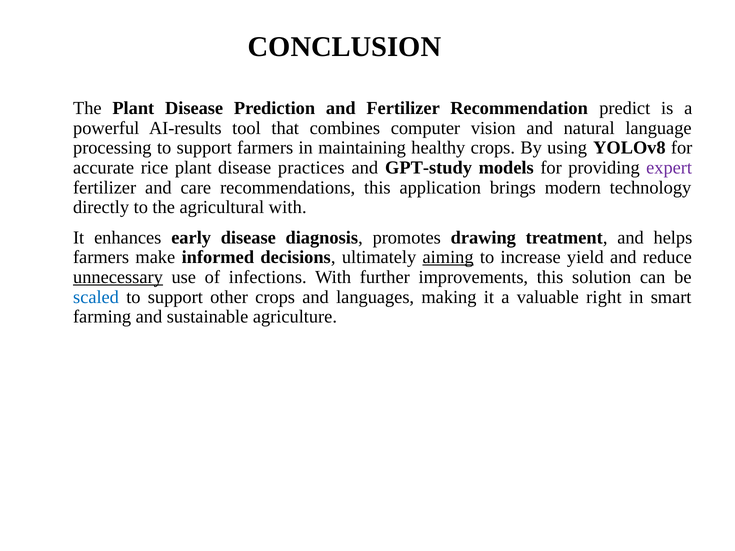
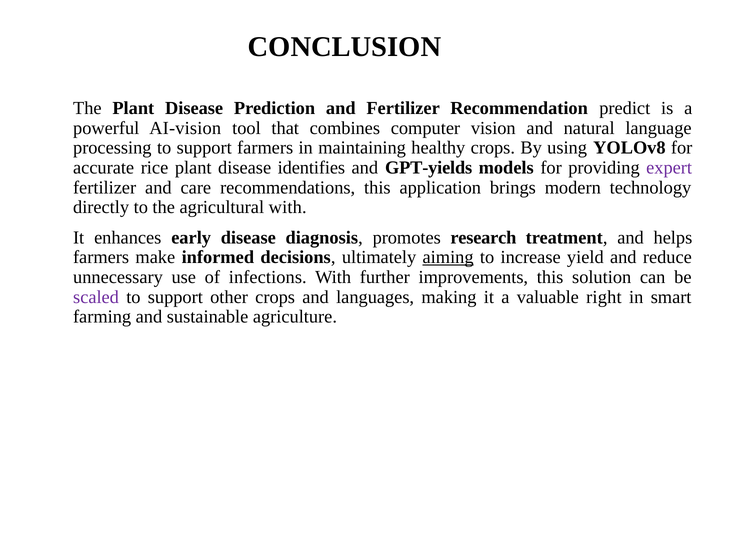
AI-results: AI-results -> AI-vision
practices: practices -> identifies
GPT-study: GPT-study -> GPT-yields
drawing: drawing -> research
unnecessary underline: present -> none
scaled colour: blue -> purple
